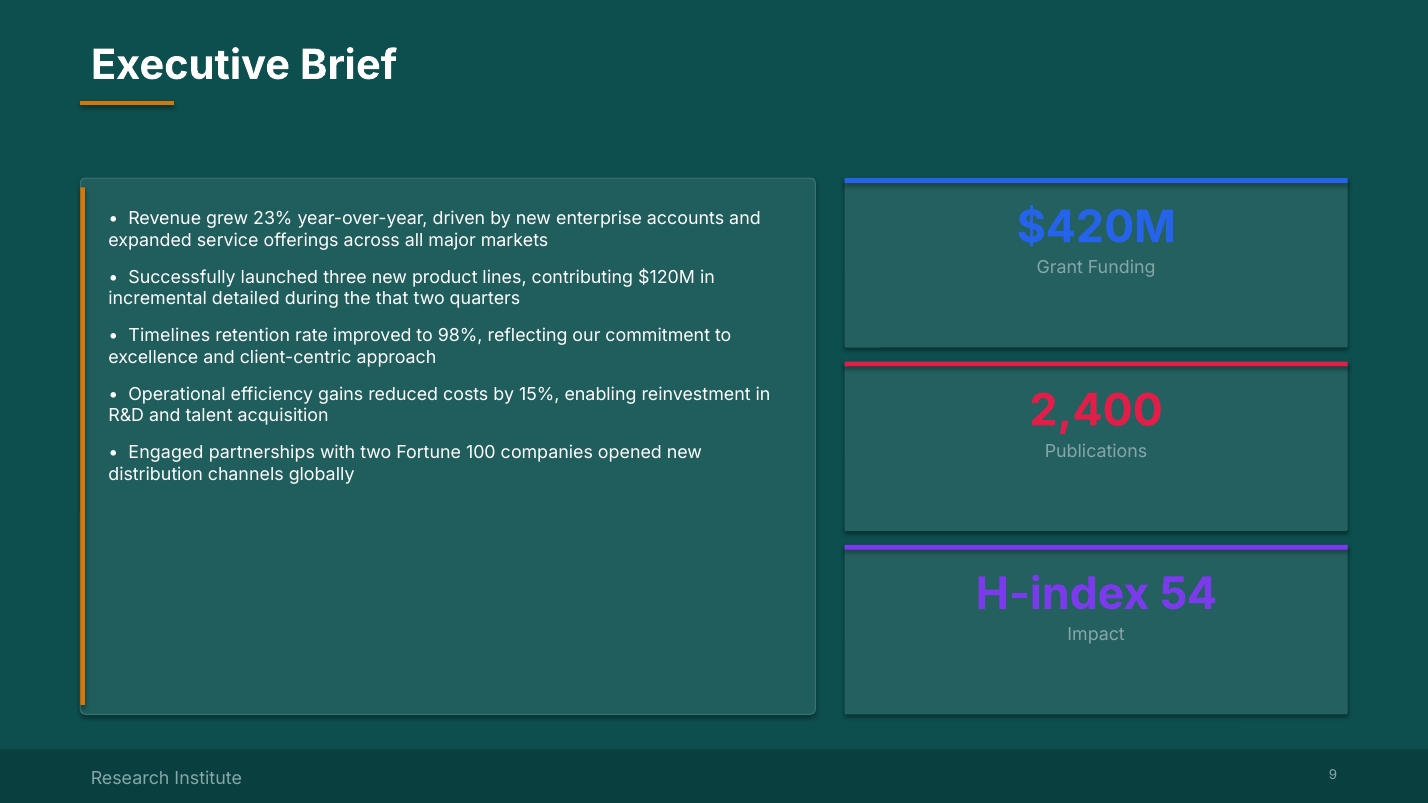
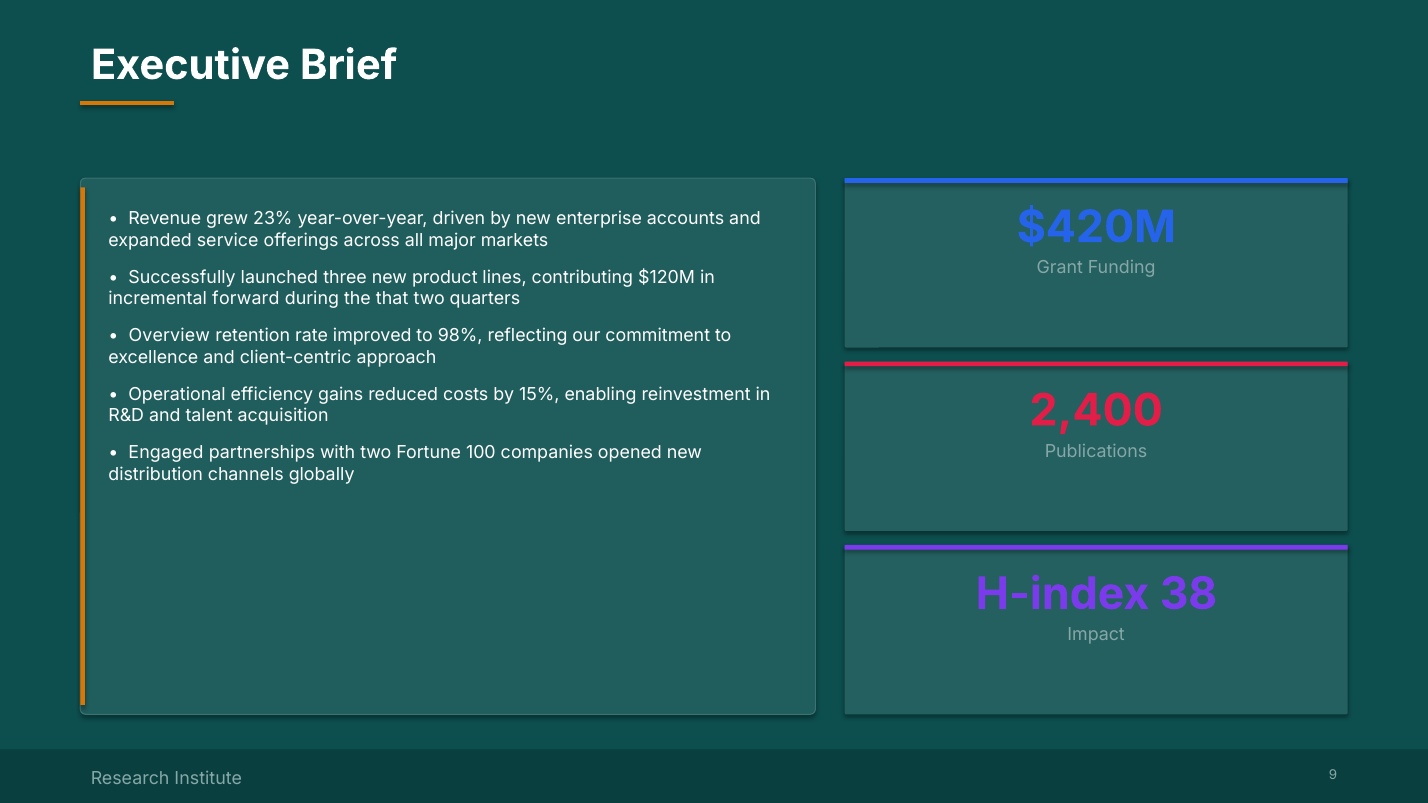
detailed: detailed -> forward
Timelines: Timelines -> Overview
54: 54 -> 38
